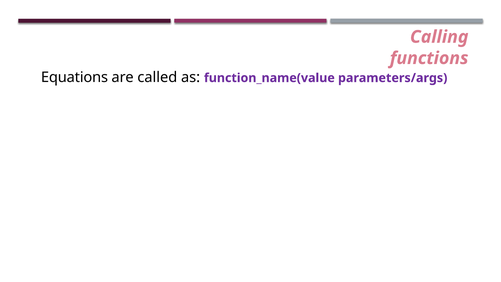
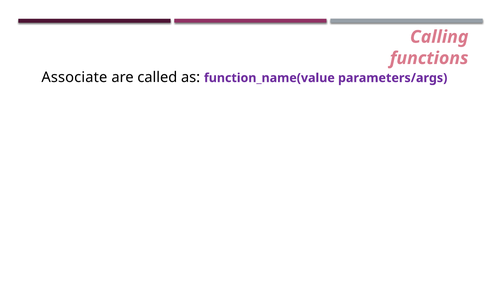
Equations: Equations -> Associate
